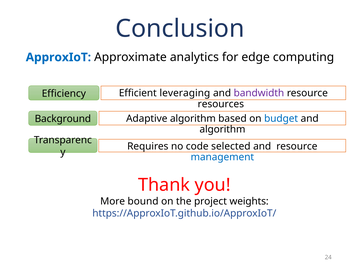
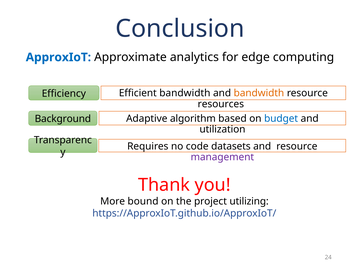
Efficient leveraging: leveraging -> bandwidth
bandwidth at (259, 93) colour: purple -> orange
algorithm at (222, 129): algorithm -> utilization
selected: selected -> datasets
management colour: blue -> purple
weights: weights -> utilizing
